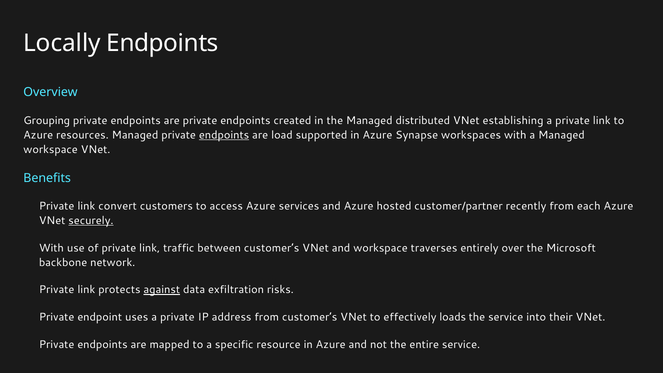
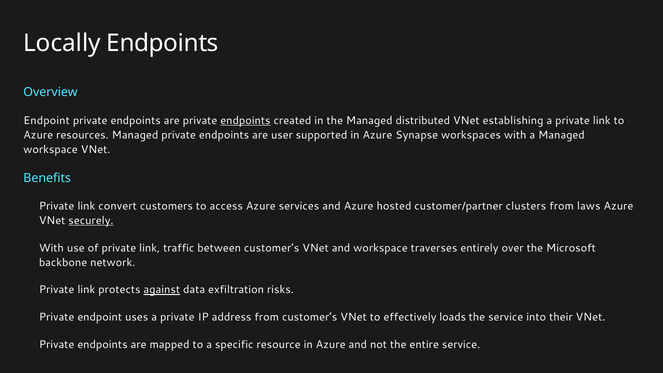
Grouping at (47, 120): Grouping -> Endpoint
endpoints at (245, 120) underline: none -> present
endpoints at (224, 135) underline: present -> none
load: load -> user
recently: recently -> clusters
each: each -> laws
